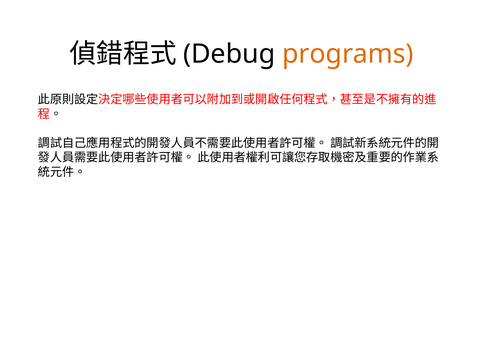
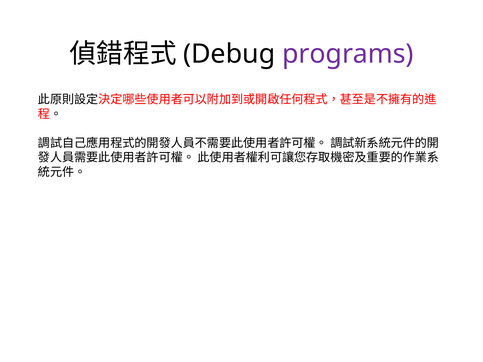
programs colour: orange -> purple
